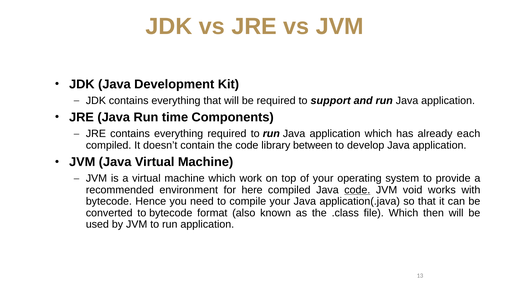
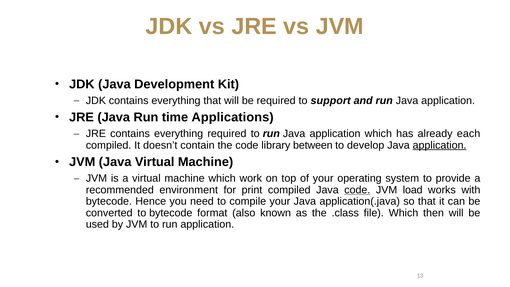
Components: Components -> Applications
application at (440, 145) underline: none -> present
here: here -> print
void: void -> load
